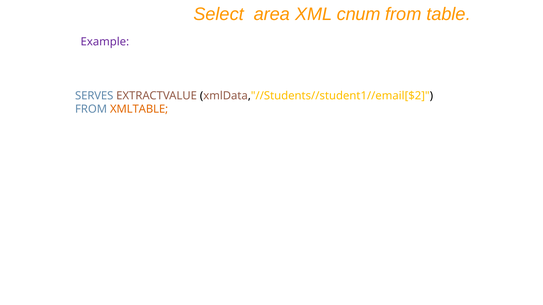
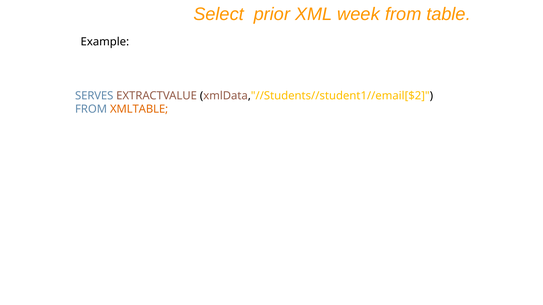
area: area -> prior
cnum: cnum -> week
Example colour: purple -> black
